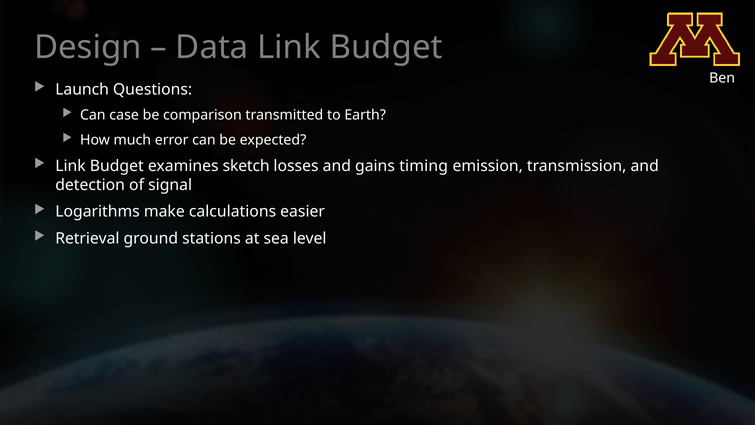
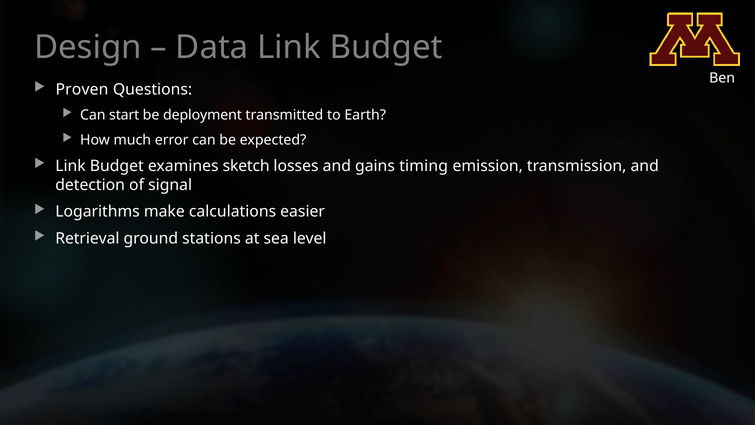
Launch: Launch -> Proven
case: case -> start
comparison: comparison -> deployment
